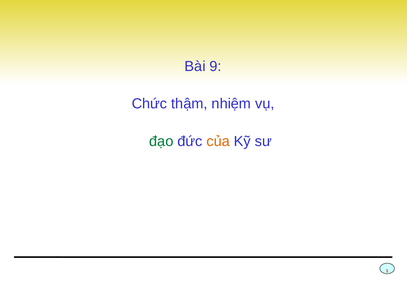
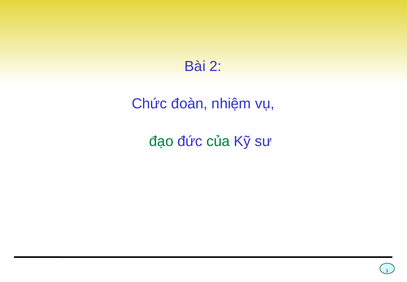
9: 9 -> 2
thậm: thậm -> đoàn
của colour: orange -> green
